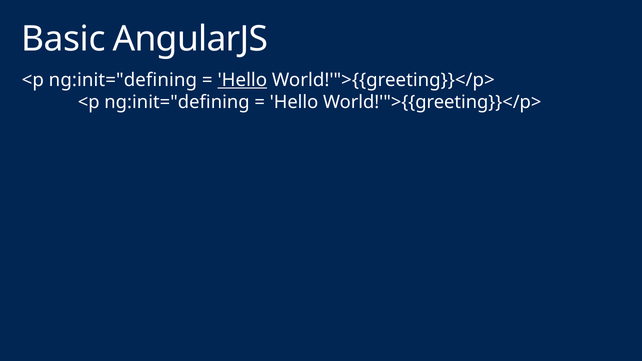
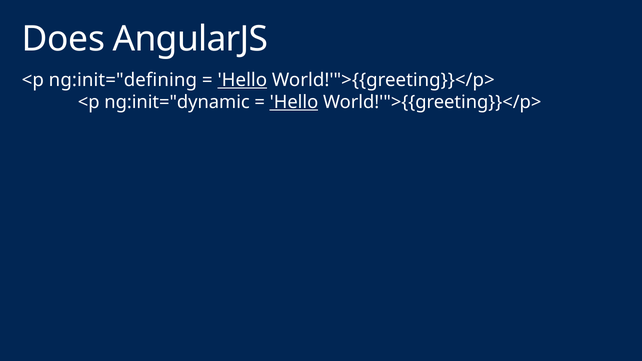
Basic: Basic -> Does
ng:init="defining at (177, 102): ng:init="defining -> ng:init="dynamic
Hello at (294, 102) underline: none -> present
